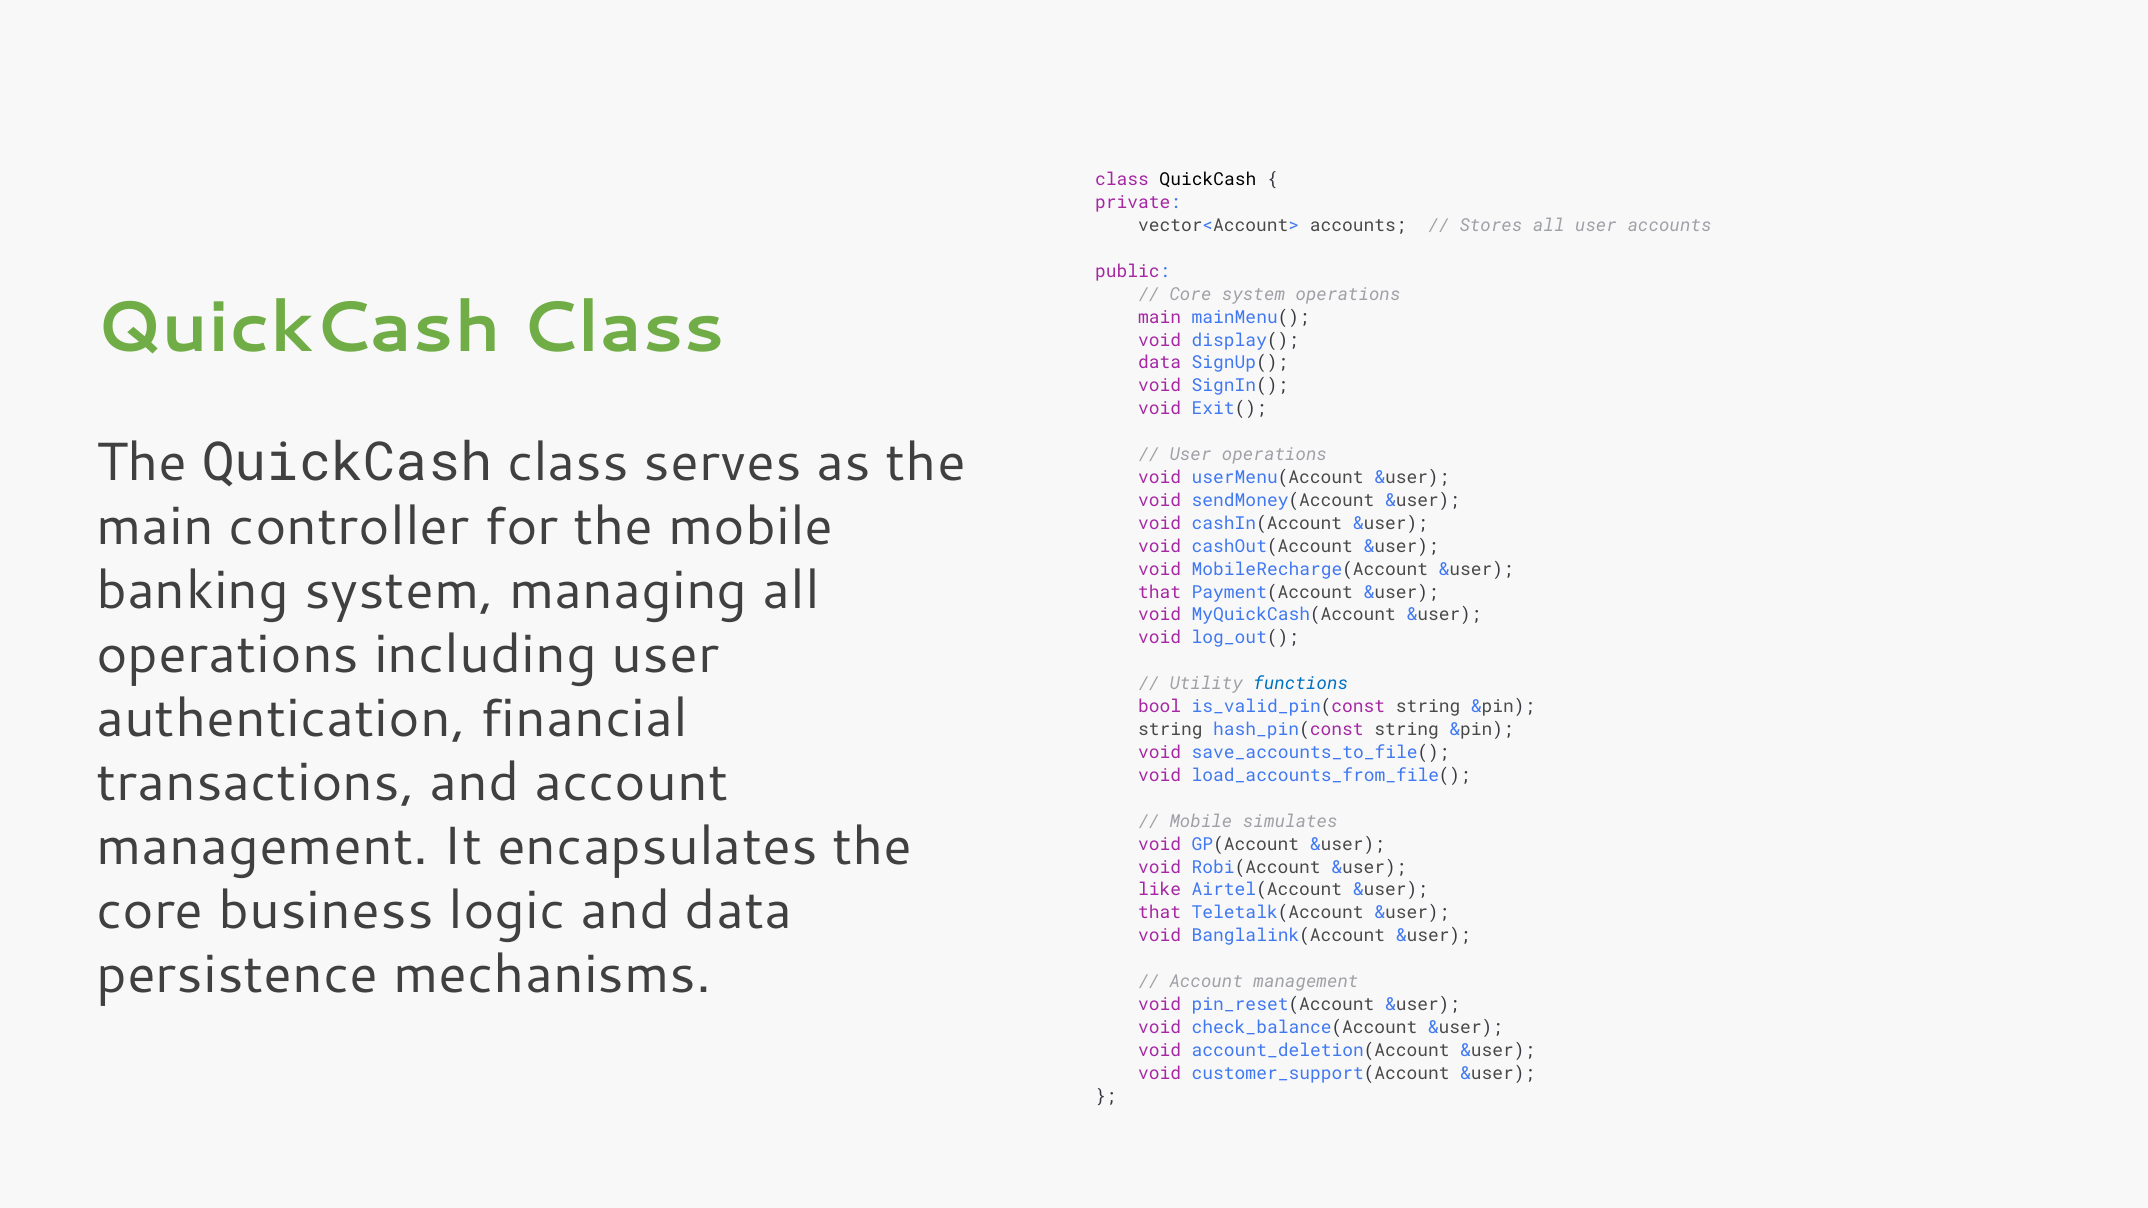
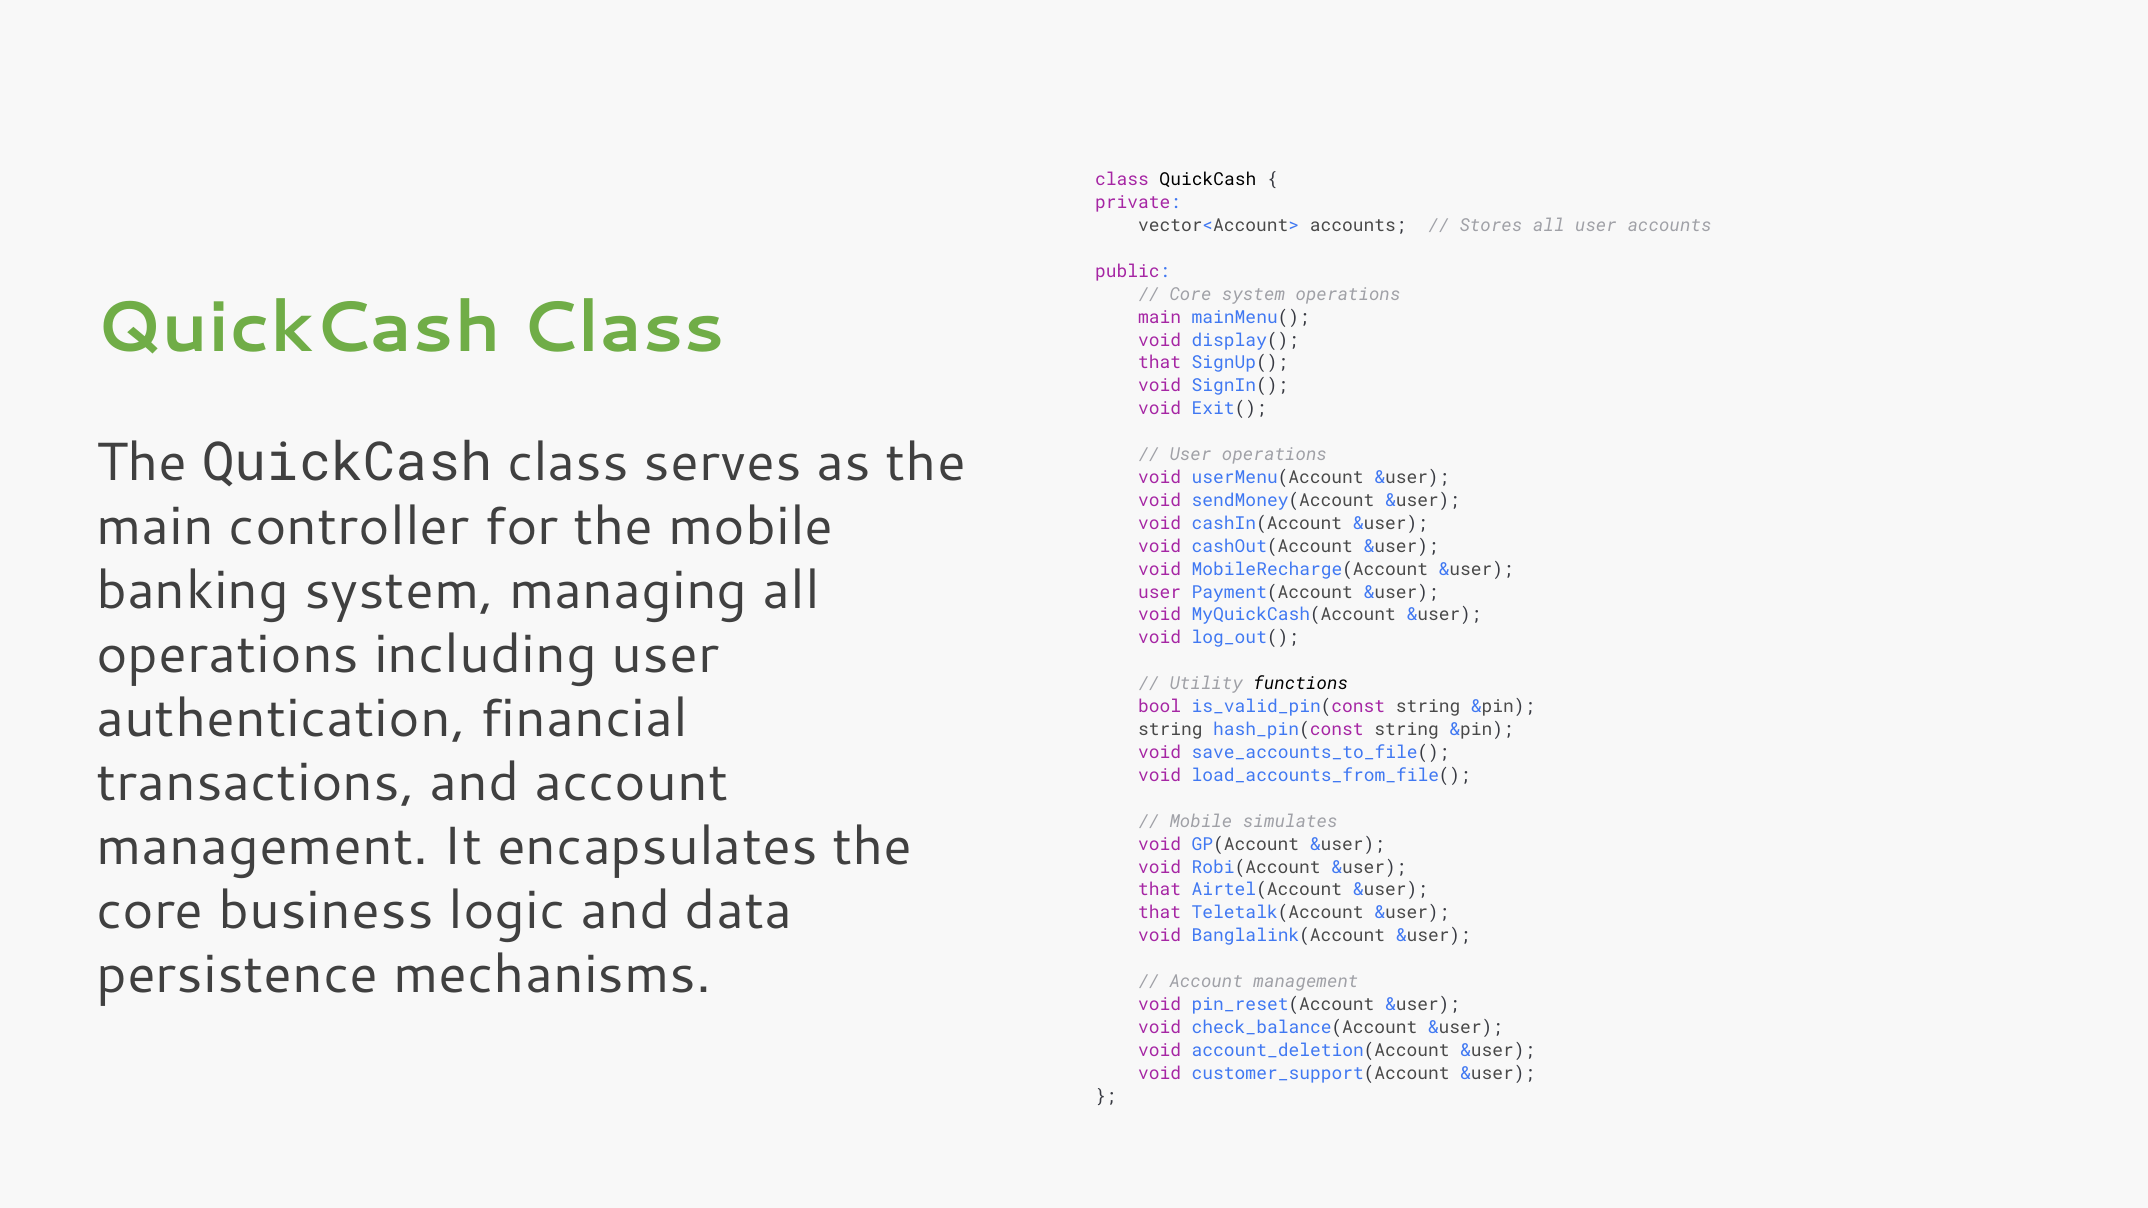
data at (1160, 363): data -> that
that at (1160, 592): that -> user
functions colour: blue -> black
like at (1160, 890): like -> that
